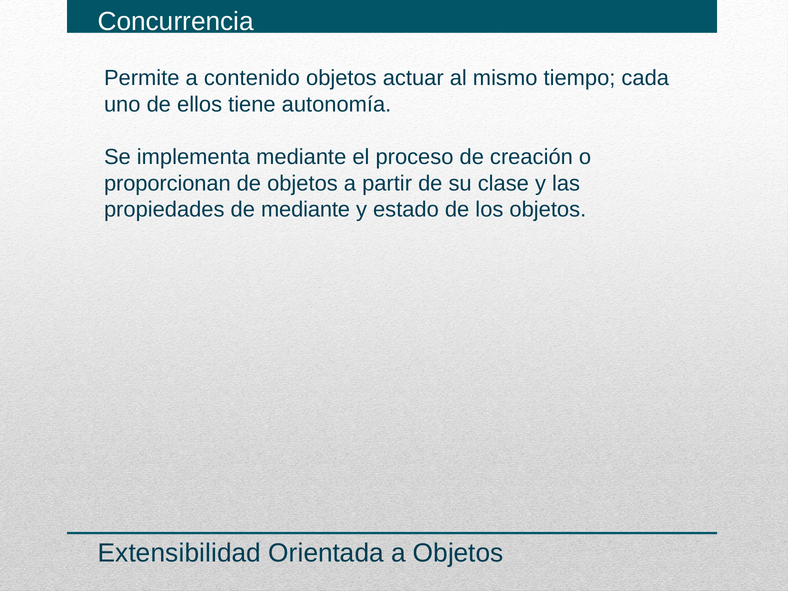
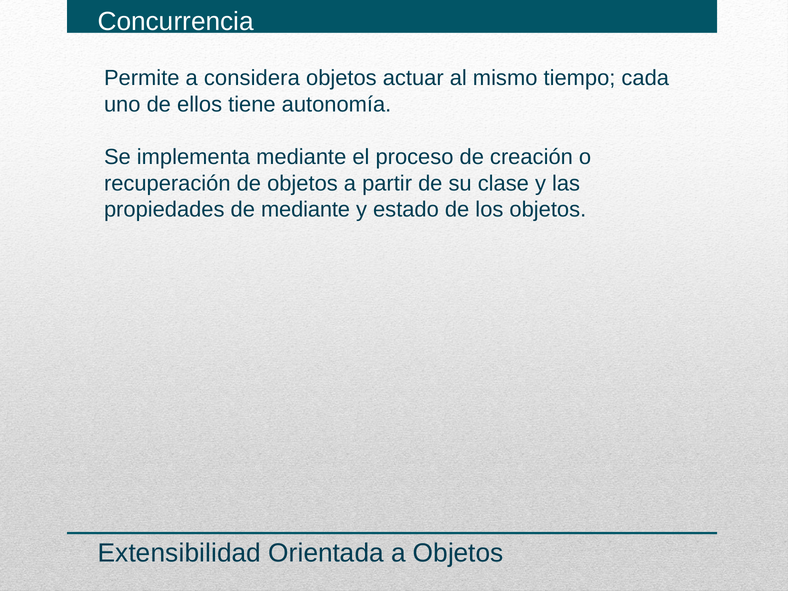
contenido: contenido -> considera
proporcionan: proporcionan -> recuperación
